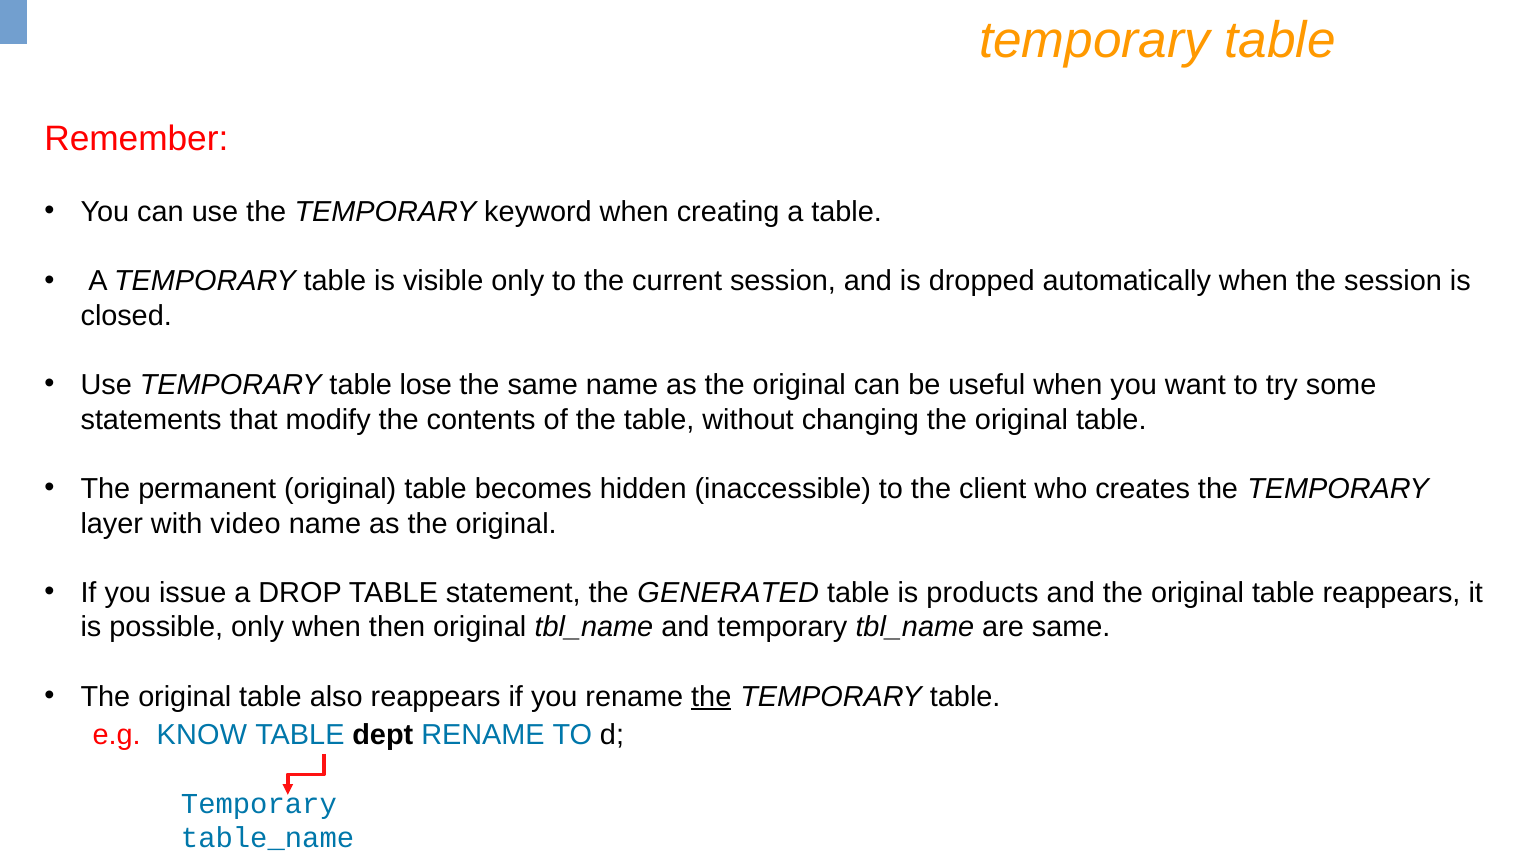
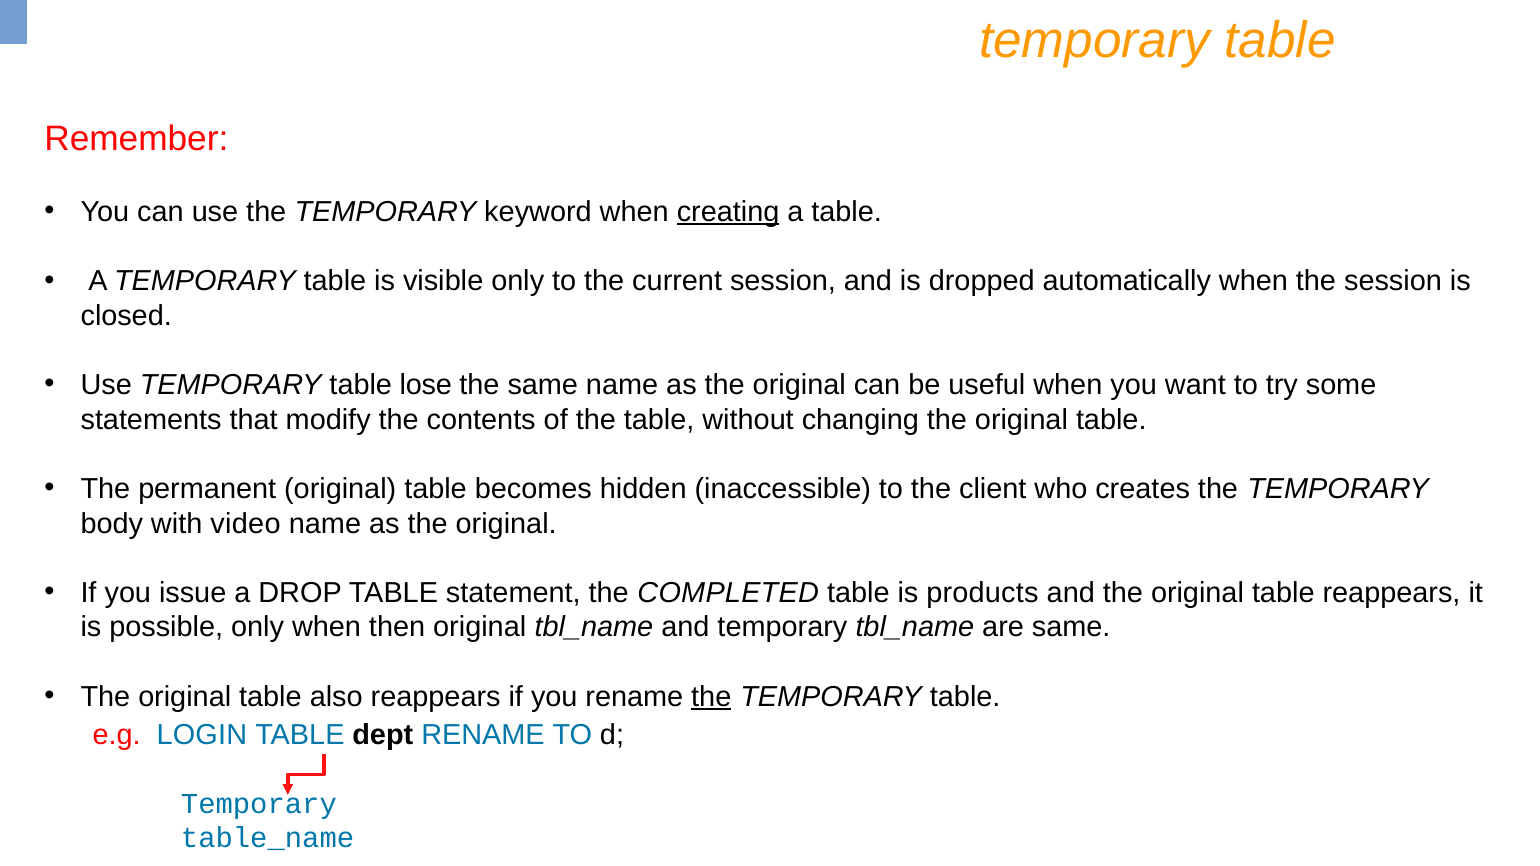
creating underline: none -> present
layer: layer -> body
GENERATED: GENERATED -> COMPLETED
KNOW: KNOW -> LOGIN
